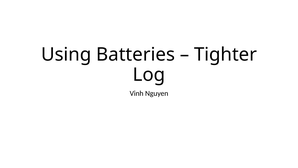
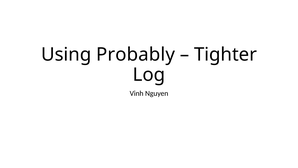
Batteries: Batteries -> Probably
